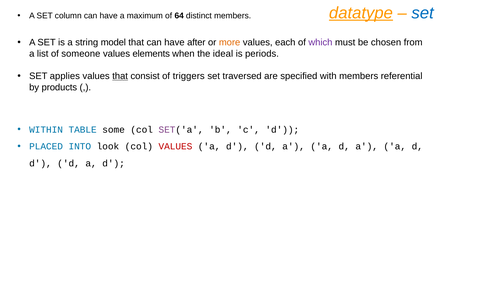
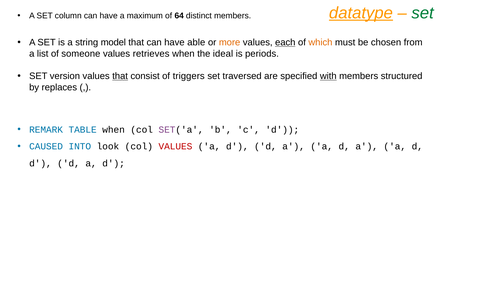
set at (423, 13) colour: blue -> green
after: after -> able
each underline: none -> present
which colour: purple -> orange
elements: elements -> retrieves
applies: applies -> version
with underline: none -> present
referential: referential -> structured
products: products -> replaces
WITHIN: WITHIN -> REMARK
TABLE some: some -> when
PLACED: PLACED -> CAUSED
